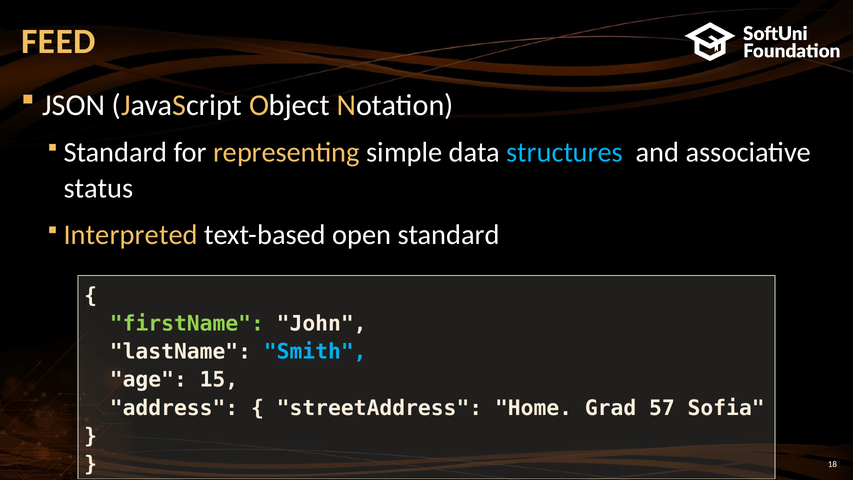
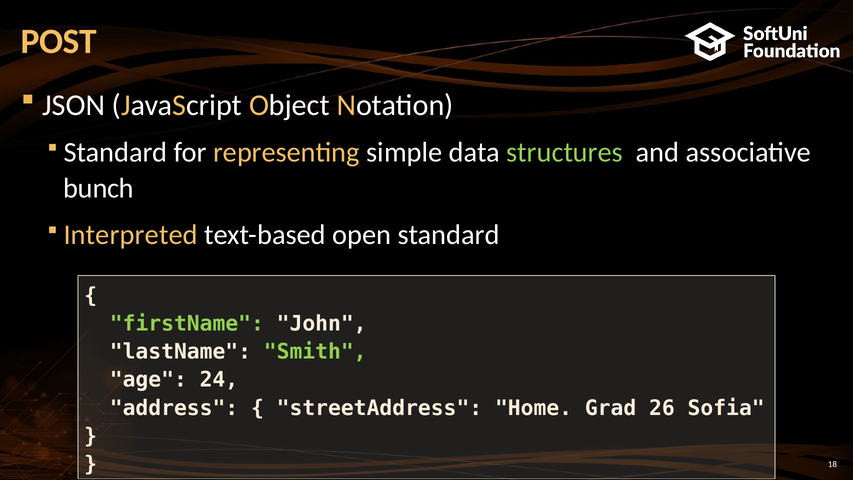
FEED: FEED -> POST
structures colour: light blue -> light green
status: status -> bunch
Smith colour: light blue -> light green
15: 15 -> 24
57: 57 -> 26
